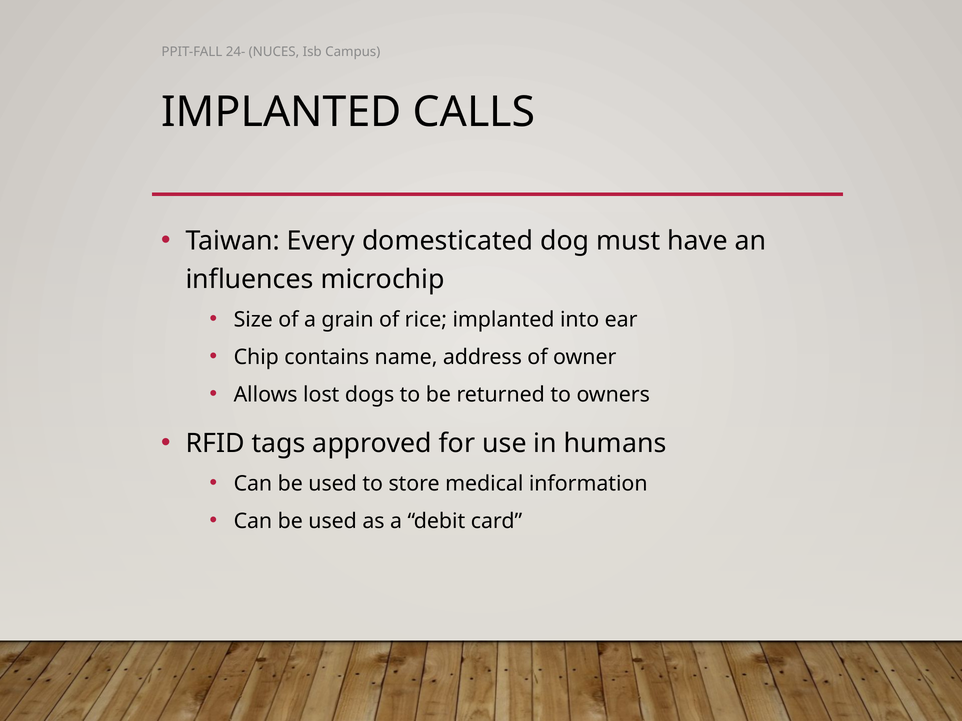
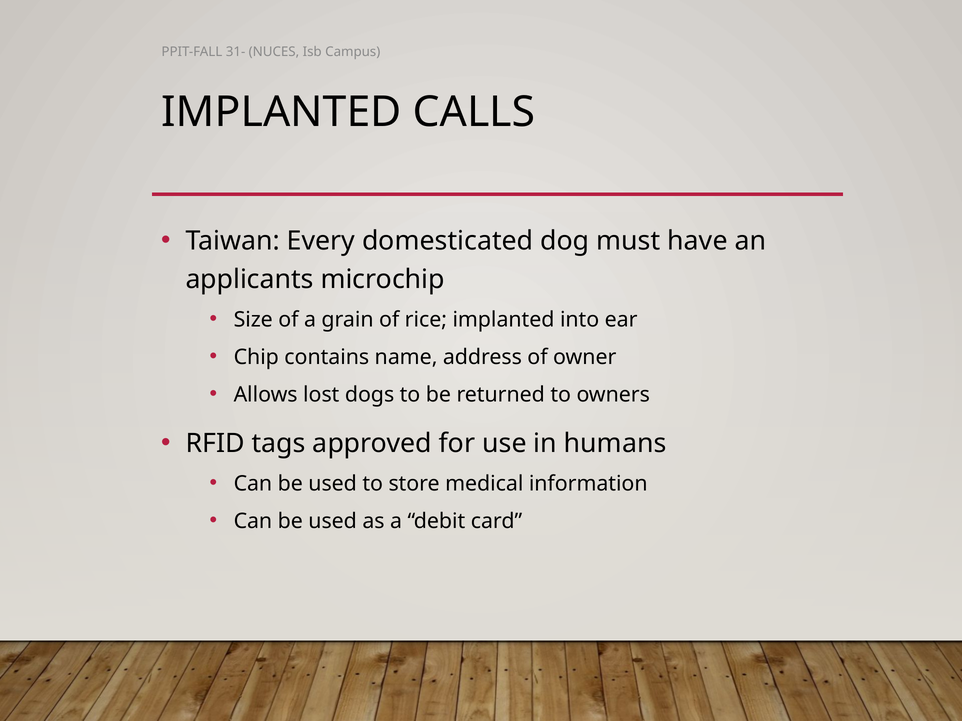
24-: 24- -> 31-
influences: influences -> applicants
